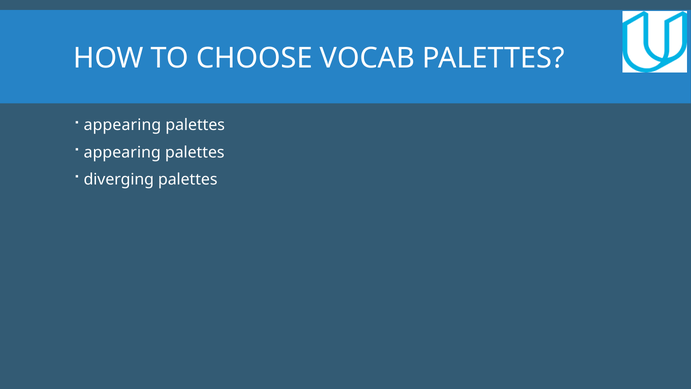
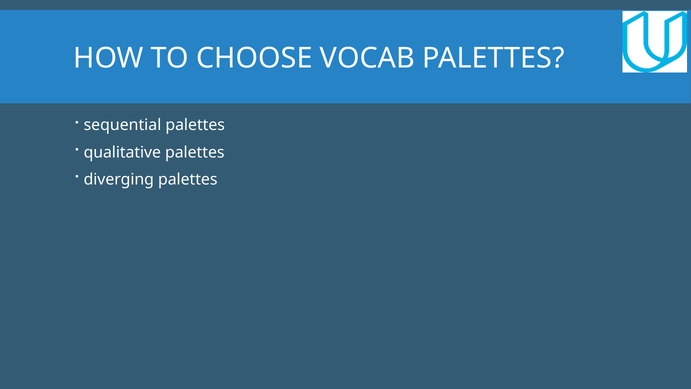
appearing at (122, 125): appearing -> sequential
appearing at (122, 152): appearing -> qualitative
